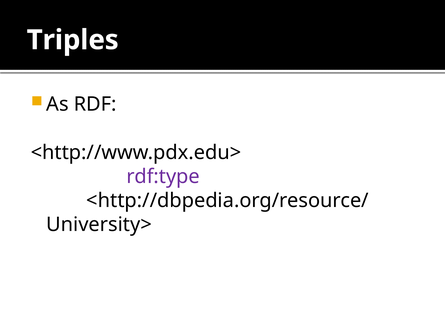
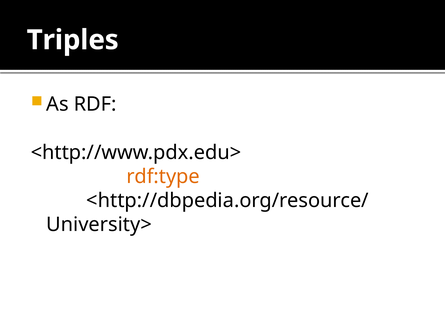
rdf:type colour: purple -> orange
